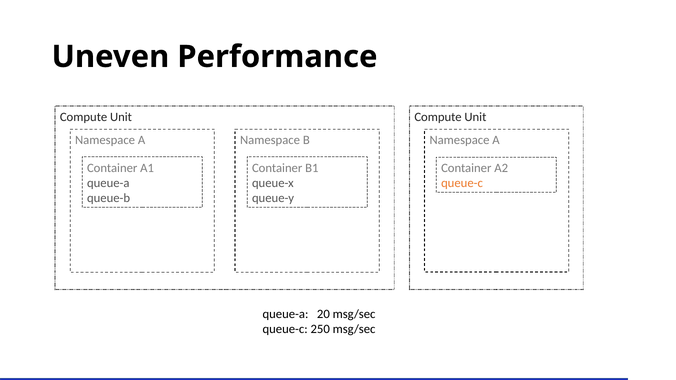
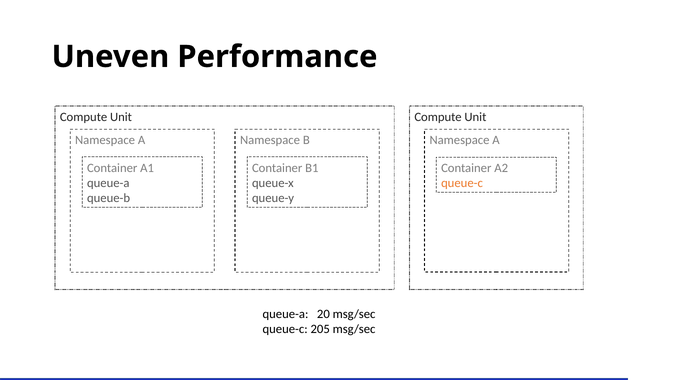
250: 250 -> 205
